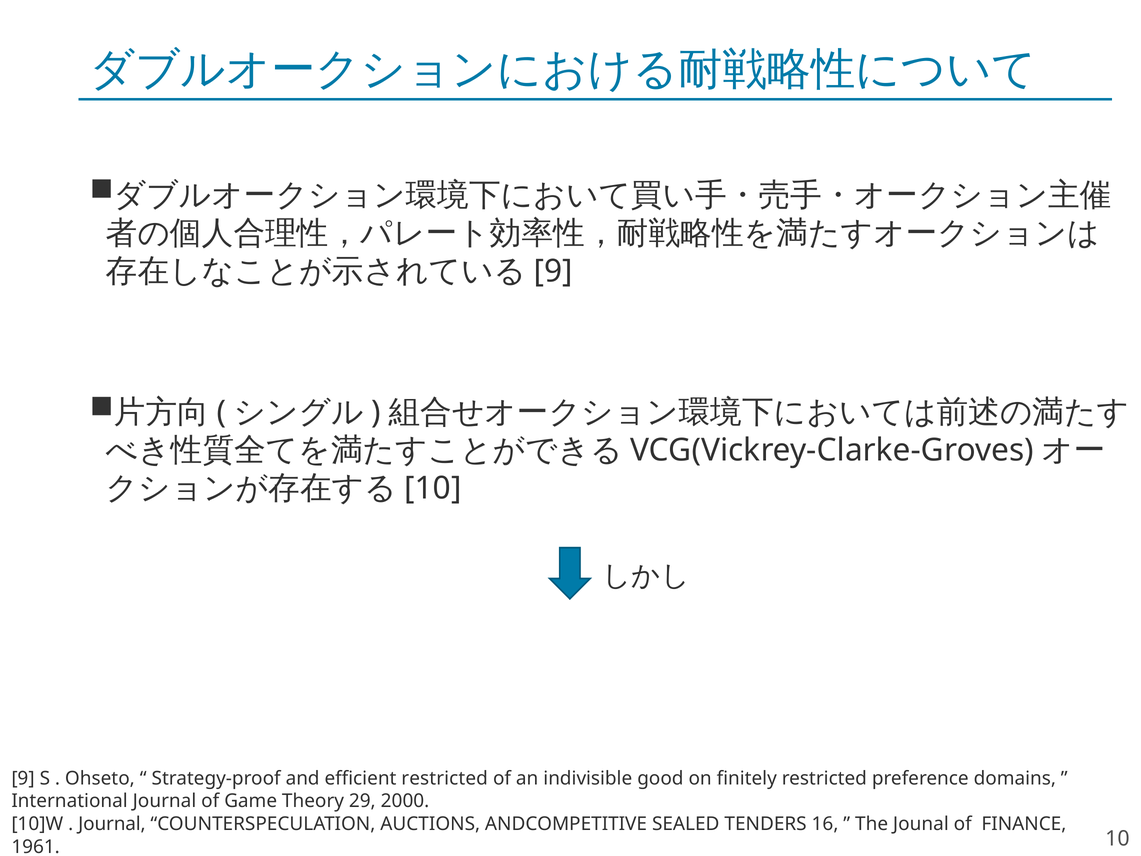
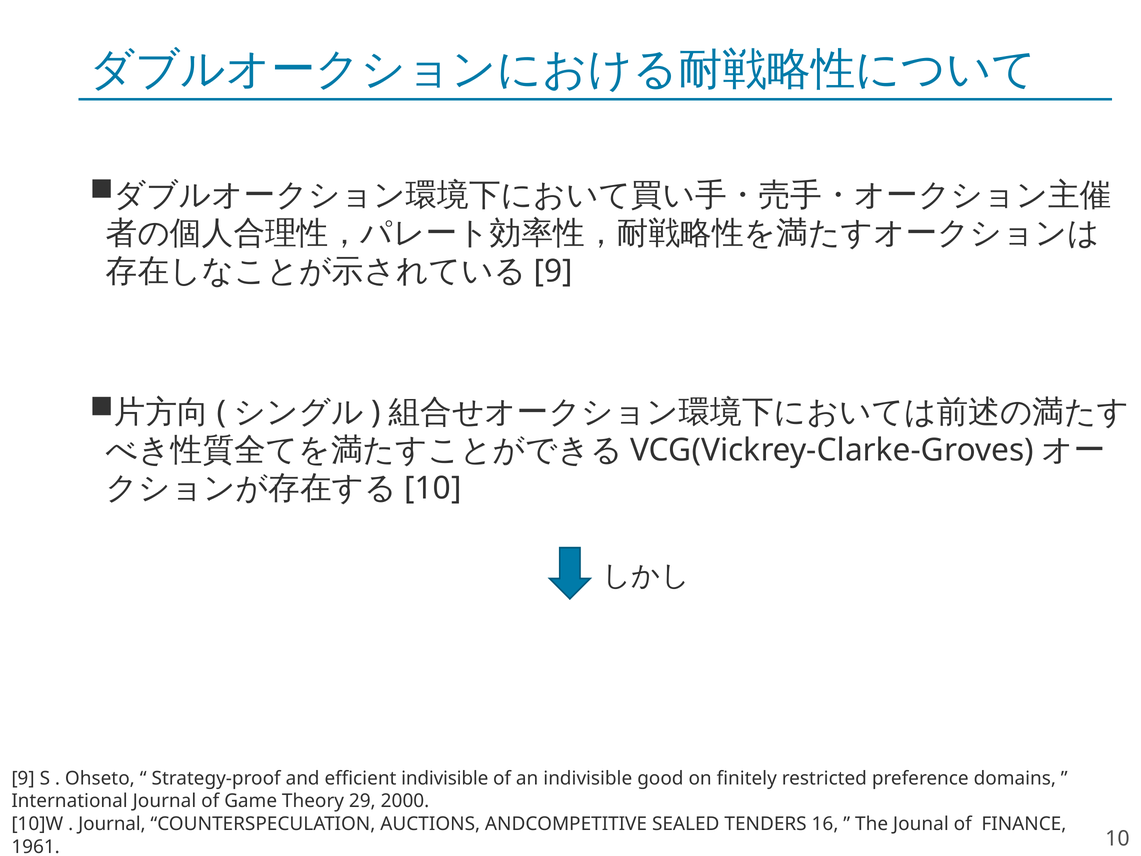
efficient restricted: restricted -> indivisible
